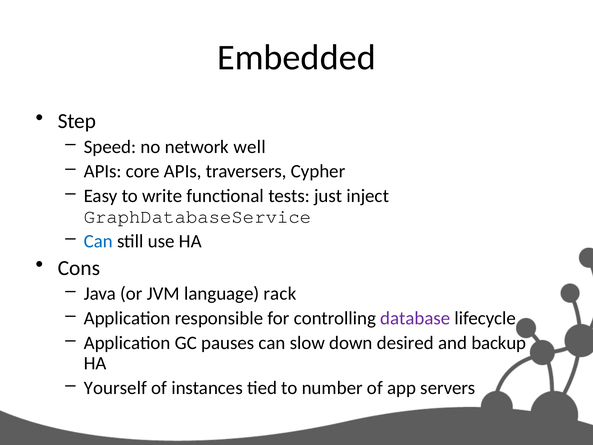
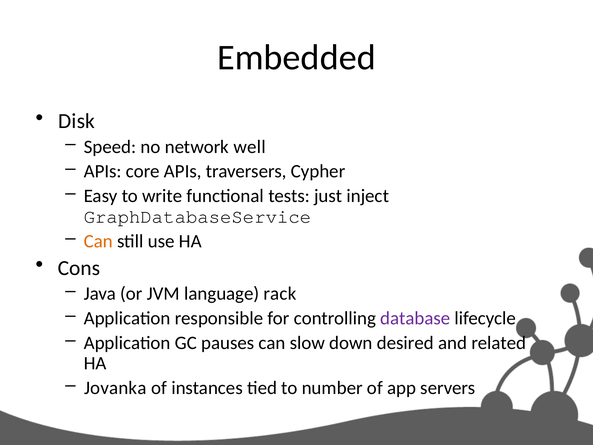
Step: Step -> Disk
Can at (98, 241) colour: blue -> orange
backup: backup -> related
Yourself: Yourself -> Jovanka
